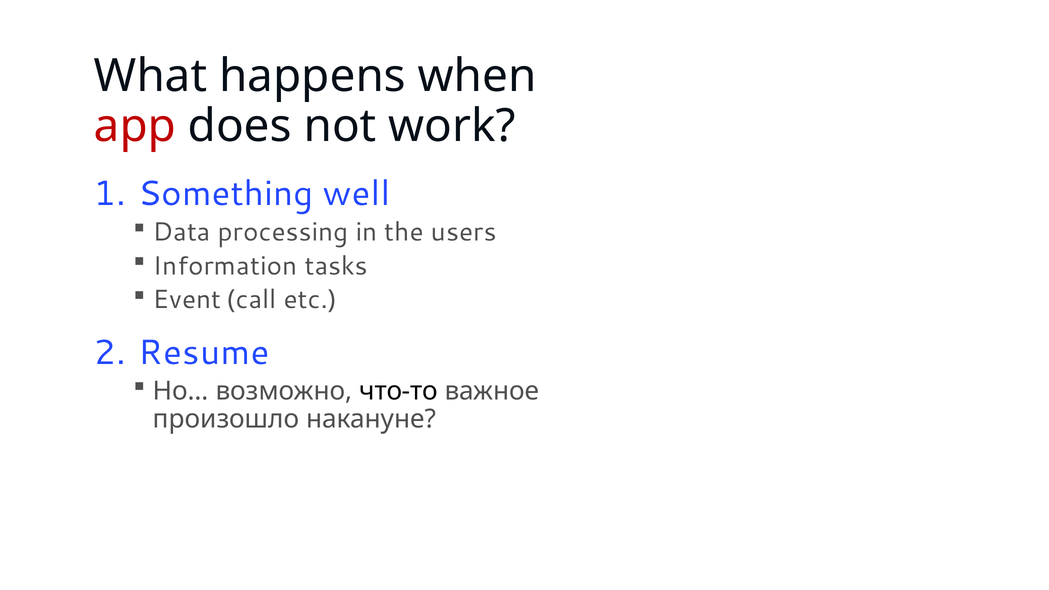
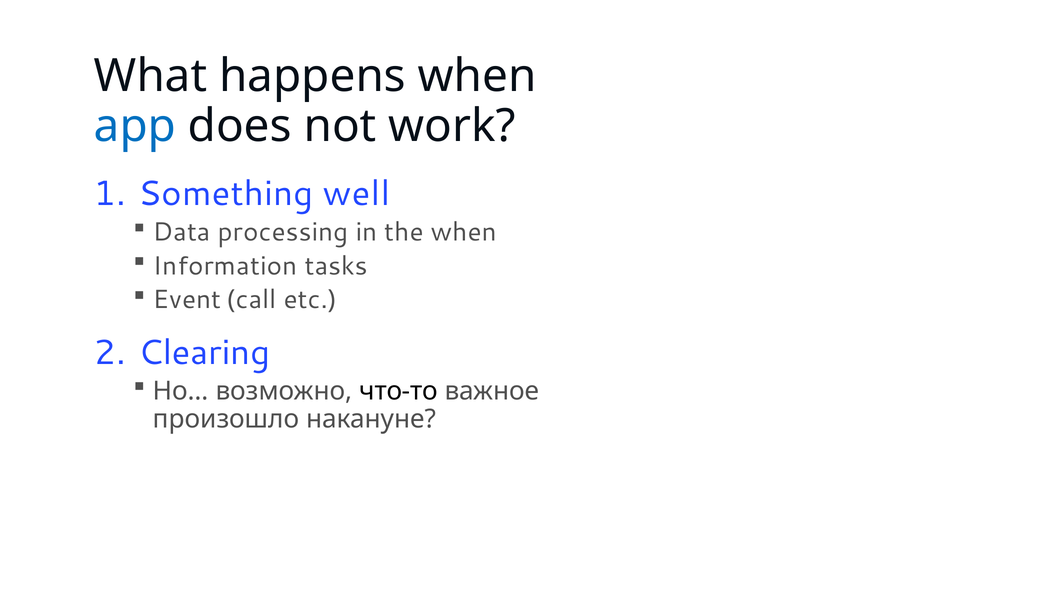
app colour: red -> blue
the users: users -> when
Resume: Resume -> Clearing
